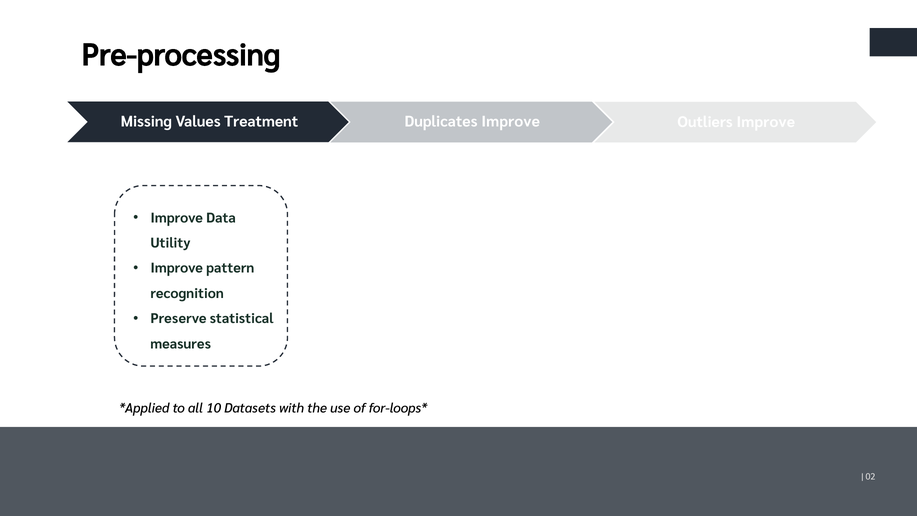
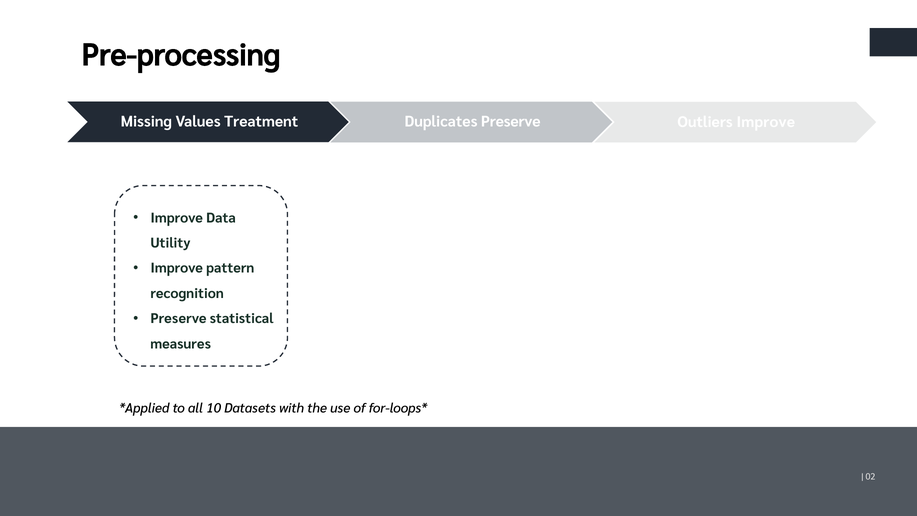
Duplicates Improve: Improve -> Preserve
